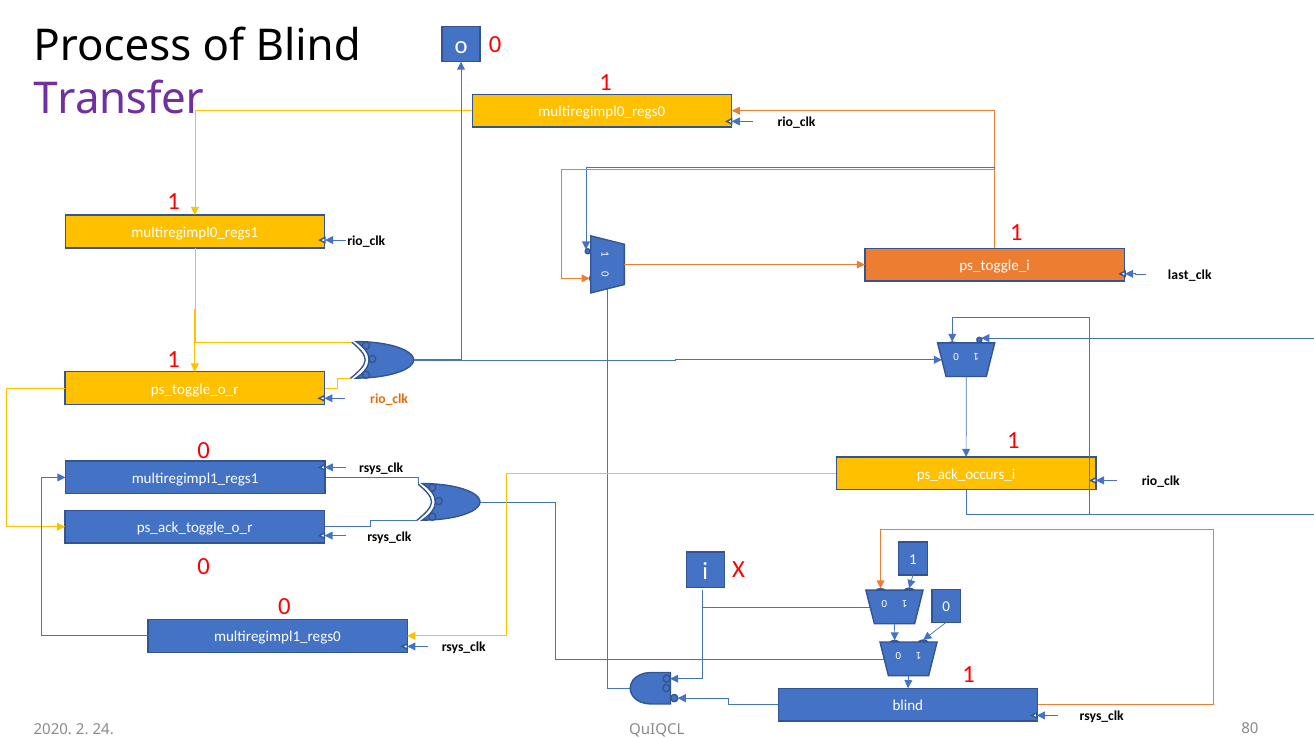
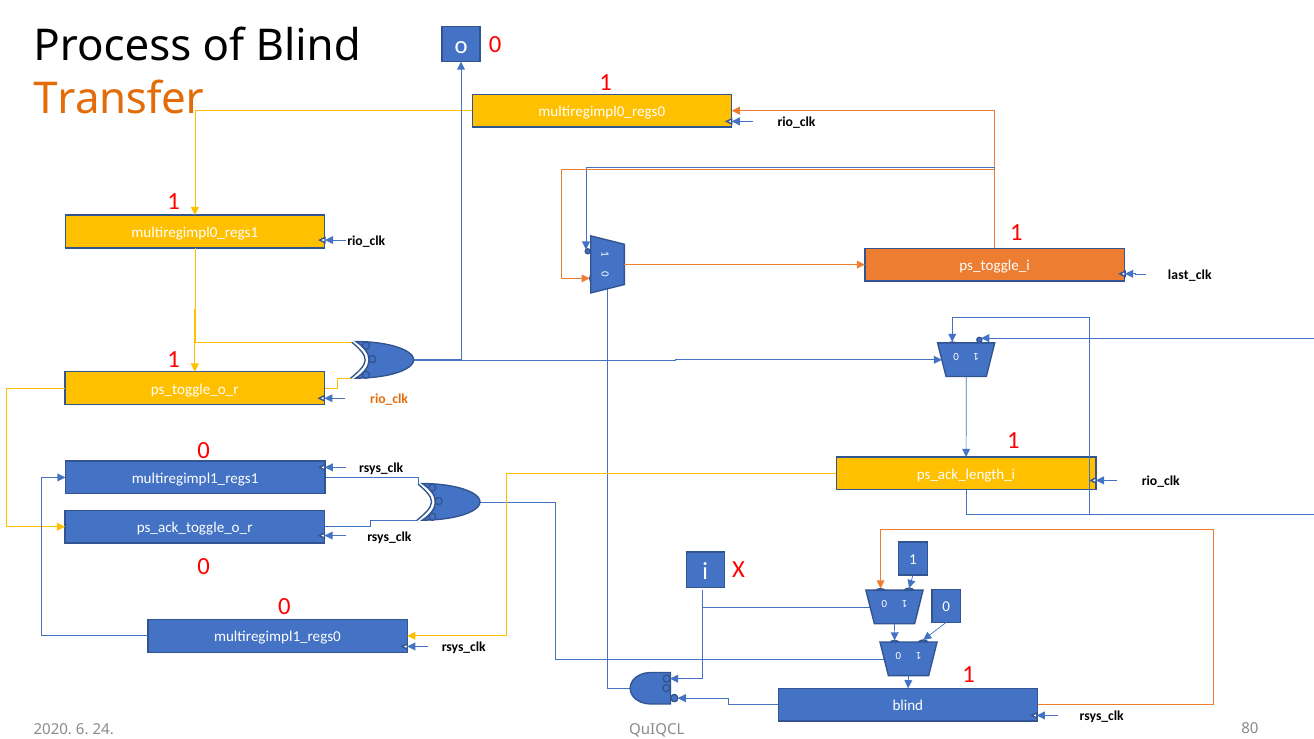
Transfer colour: purple -> orange
ps_ack_occurs_i: ps_ack_occurs_i -> ps_ack_length_i
2: 2 -> 6
